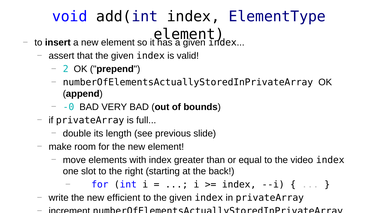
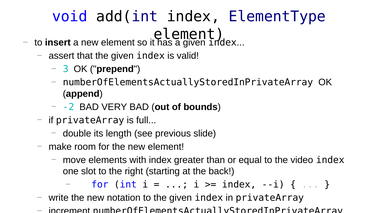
2: 2 -> 3
-0: -0 -> -2
efficient: efficient -> notation
